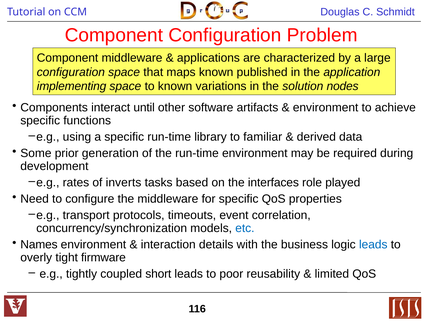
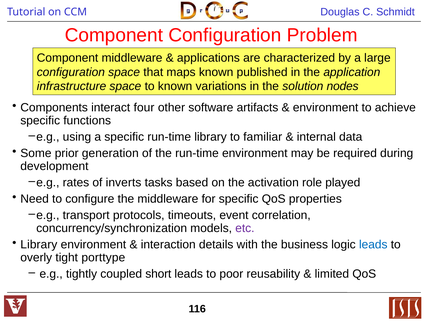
implementing: implementing -> infrastructure
until: until -> four
derived: derived -> internal
interfaces: interfaces -> activation
etc colour: blue -> purple
Names at (39, 245): Names -> Library
firmware: firmware -> porttype
